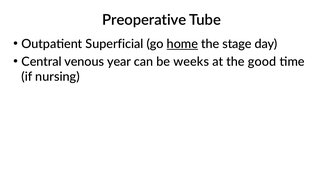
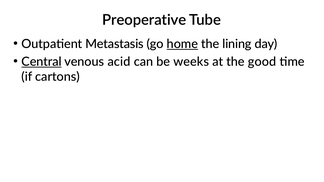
Superficial: Superficial -> Metastasis
stage: stage -> lining
Central underline: none -> present
year: year -> acid
nursing: nursing -> cartons
